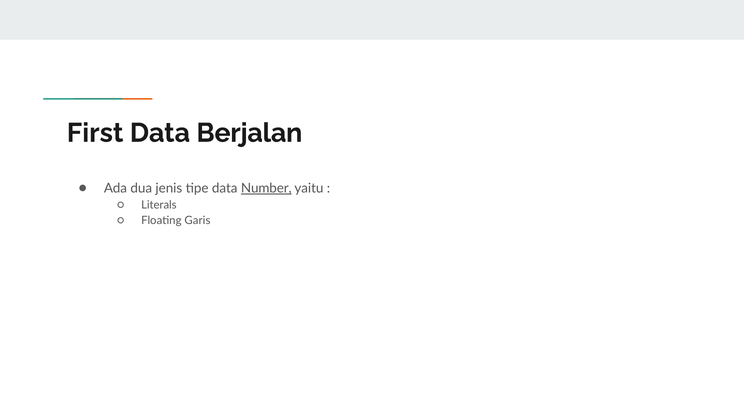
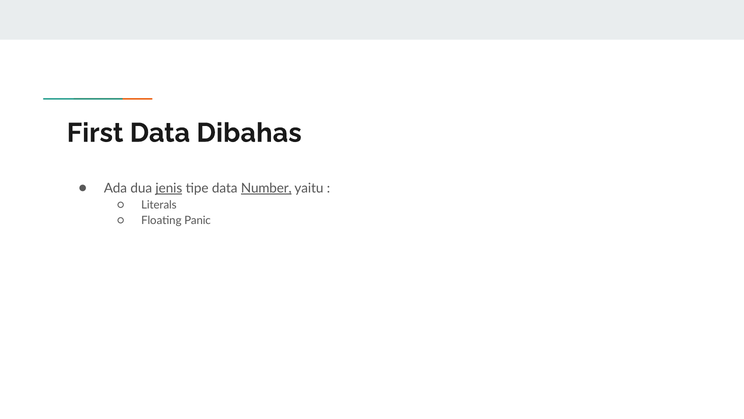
Berjalan: Berjalan -> Dibahas
jenis underline: none -> present
Garis: Garis -> Panic
